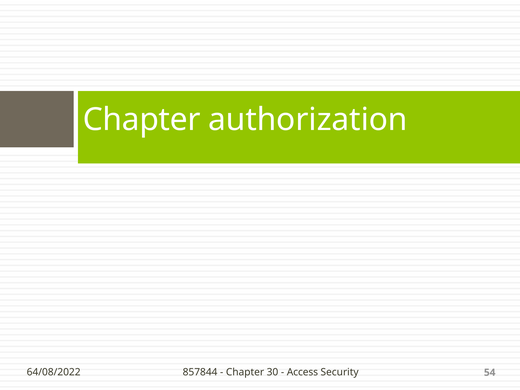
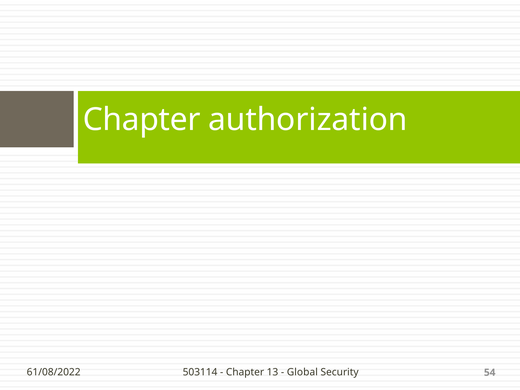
64/08/2022: 64/08/2022 -> 61/08/2022
857844: 857844 -> 503114
30: 30 -> 13
Access: Access -> Global
